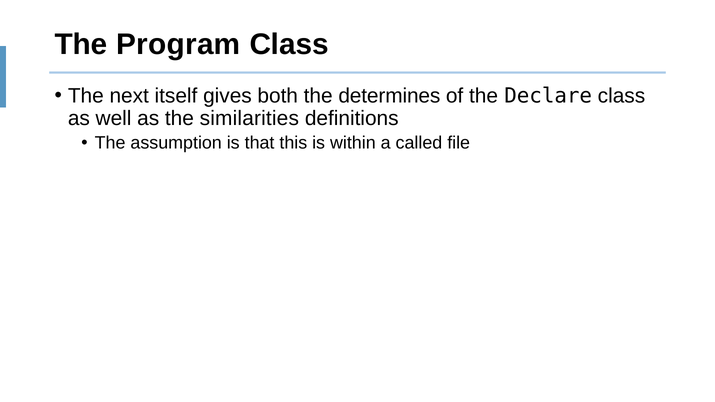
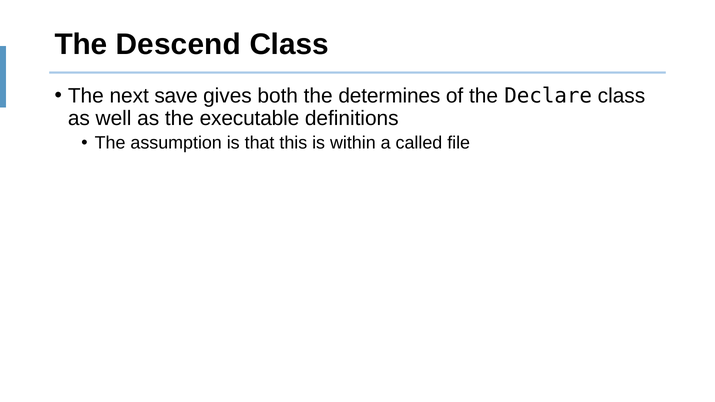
Program: Program -> Descend
itself: itself -> save
similarities: similarities -> executable
